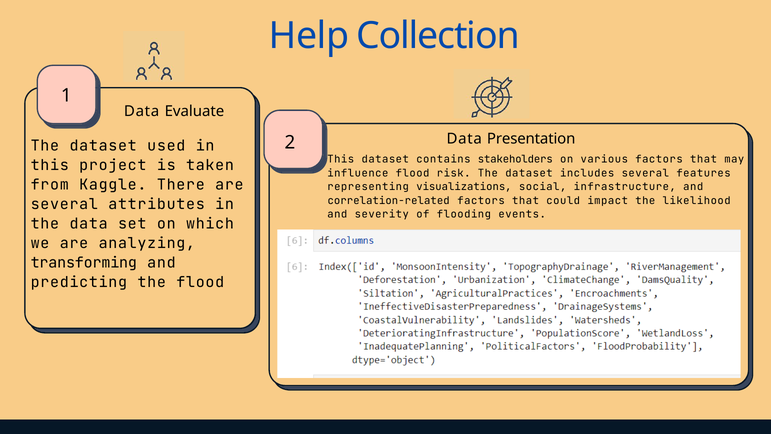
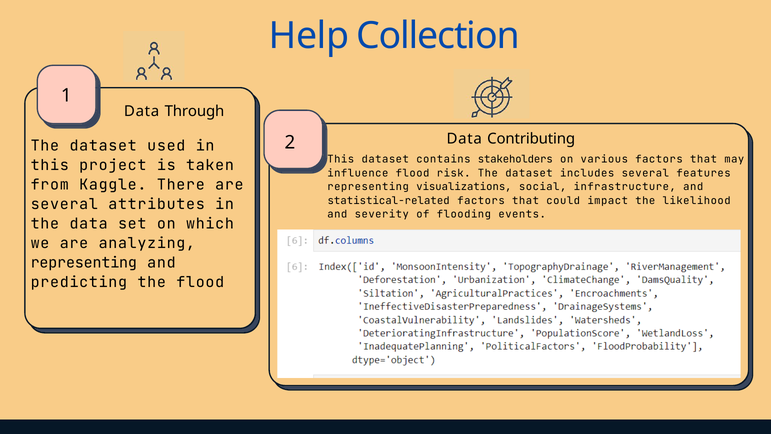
Evaluate: Evaluate -> Through
Presentation: Presentation -> Contributing
correlation-related: correlation-related -> statistical-related
transforming at (84, 263): transforming -> representing
